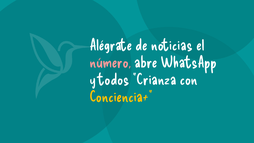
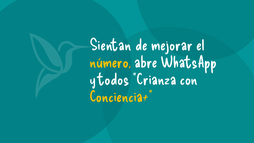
Alégrate: Alégrate -> Sientan
noticias: noticias -> mejorar
número colour: pink -> yellow
